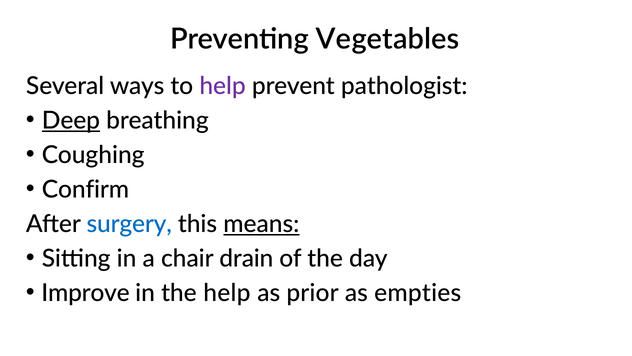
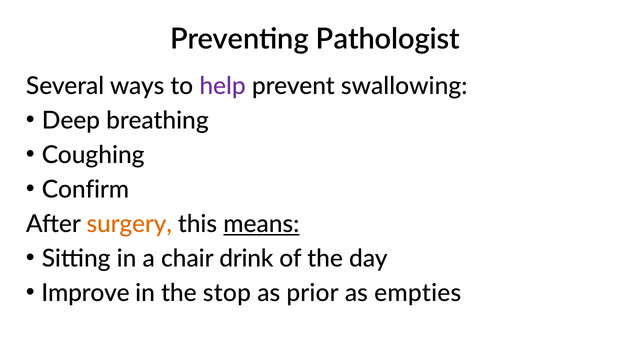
Vegetables: Vegetables -> Pathologist
pathologist: pathologist -> swallowing
Deep underline: present -> none
surgery colour: blue -> orange
drain: drain -> drink
the help: help -> stop
